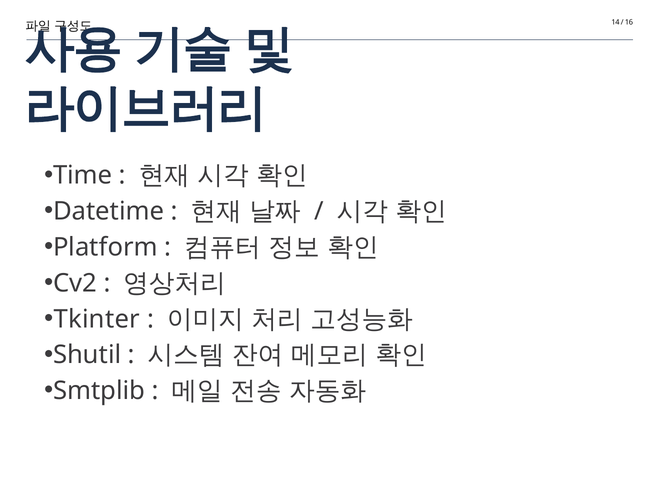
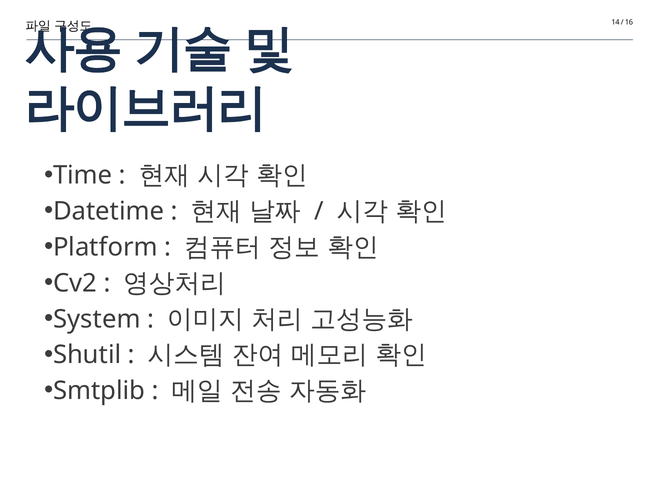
Tkinter: Tkinter -> System
